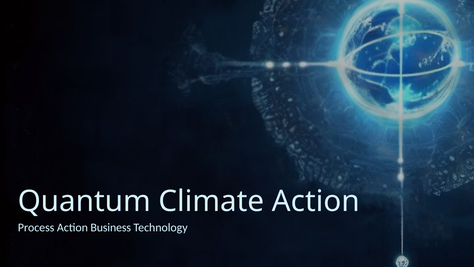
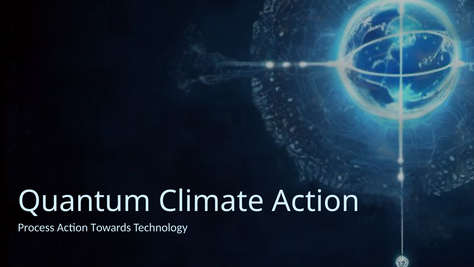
Business: Business -> Towards
